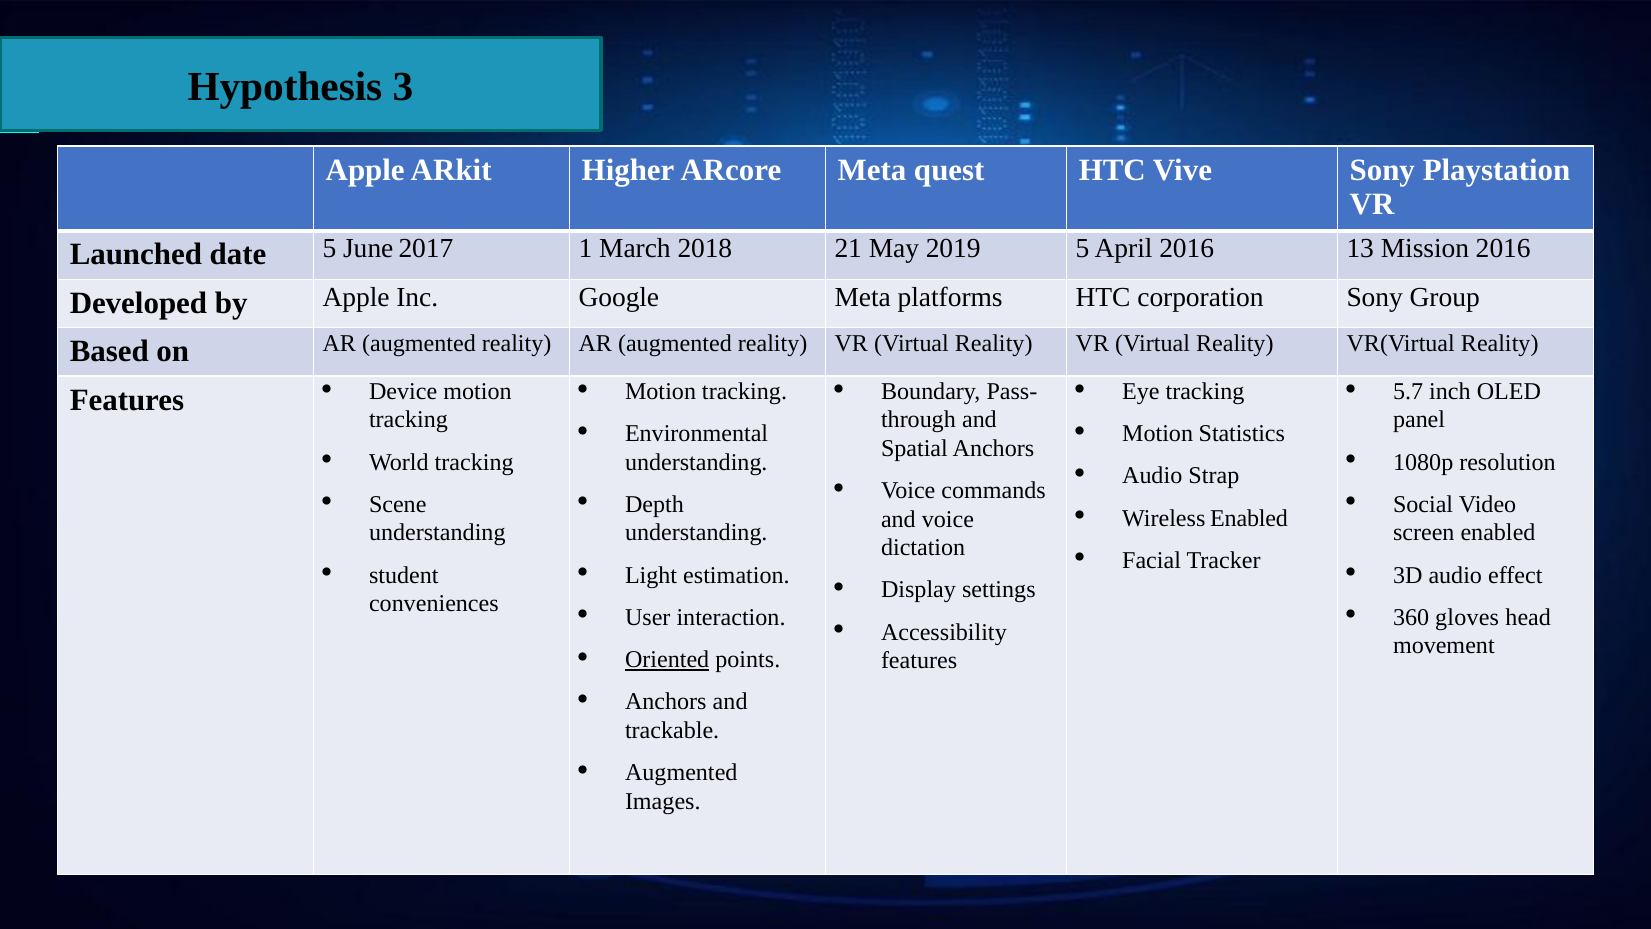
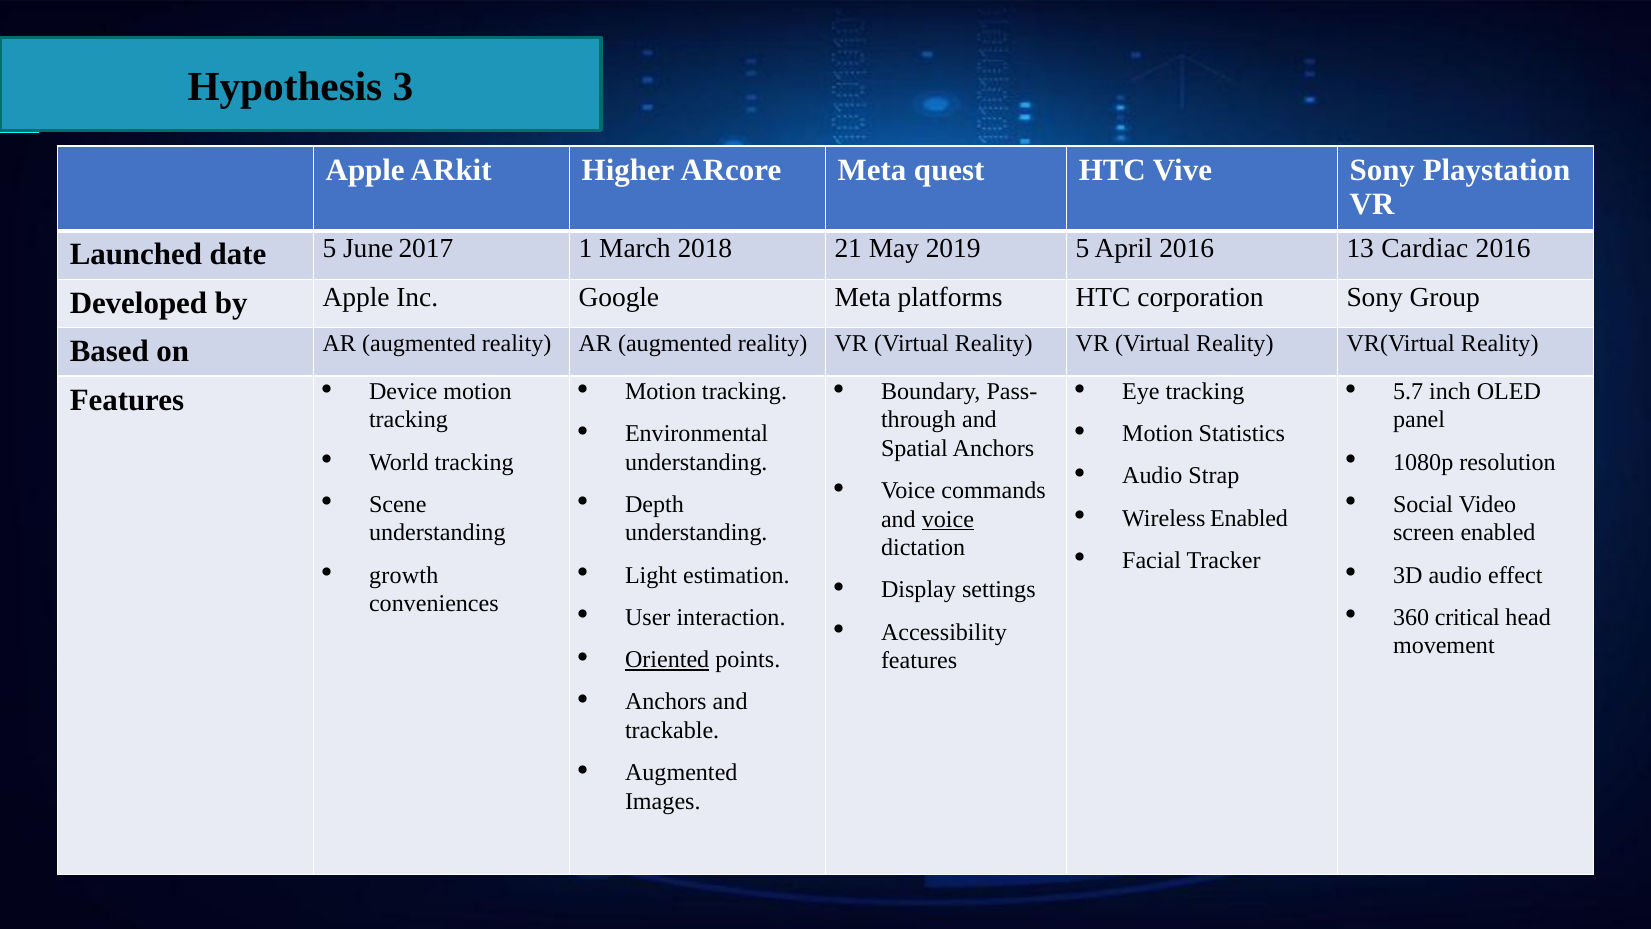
Mission: Mission -> Cardiac
voice at (948, 519) underline: none -> present
student: student -> growth
gloves: gloves -> critical
